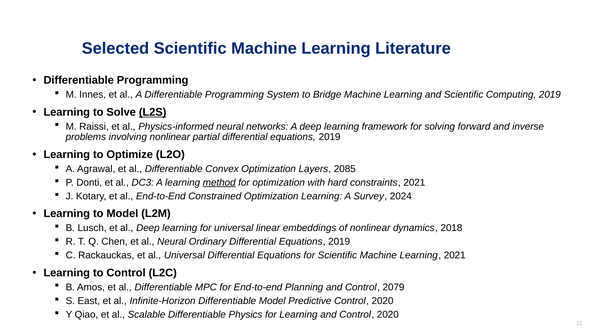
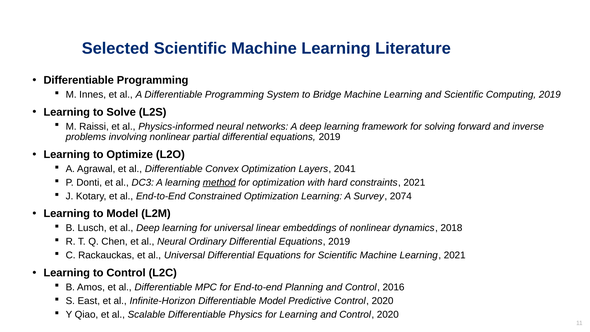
L2S underline: present -> none
2085: 2085 -> 2041
2024: 2024 -> 2074
2079: 2079 -> 2016
